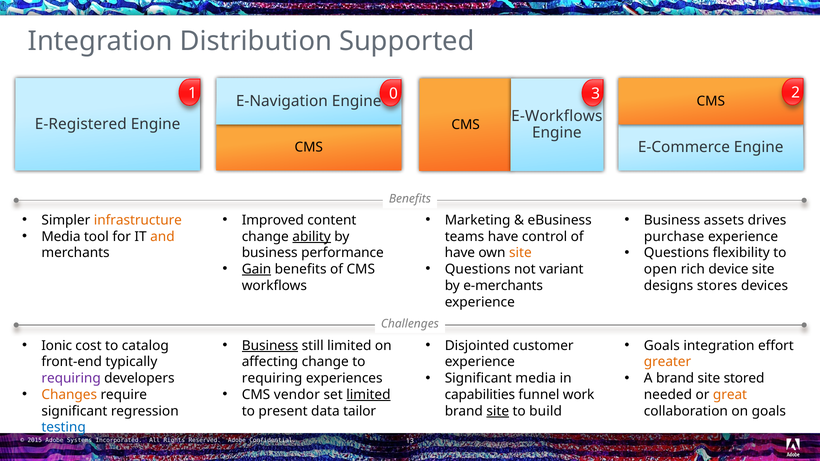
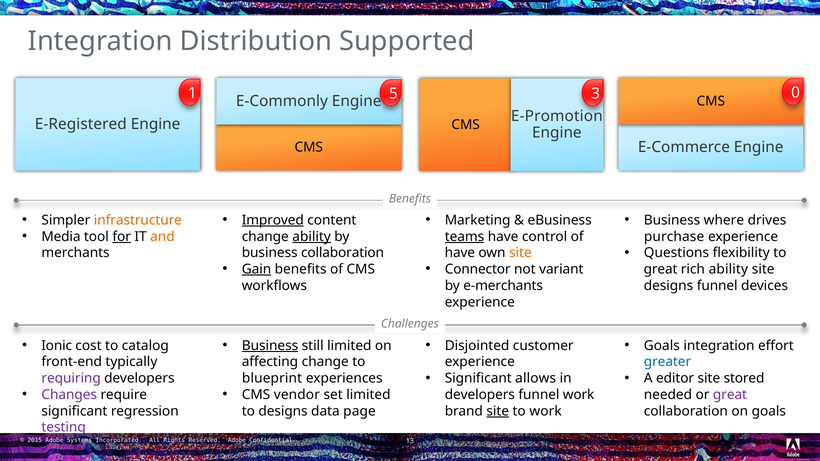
0: 0 -> 5
2: 2 -> 0
E-Navigation: E-Navigation -> E-Commonly
E-Workflows: E-Workflows -> E-Promotion
Improved underline: none -> present
assets: assets -> where
for underline: none -> present
teams underline: none -> present
business performance: performance -> collaboration
Questions at (478, 269): Questions -> Connector
open at (660, 269): open -> great
rich device: device -> ability
designs stores: stores -> funnel
greater colour: orange -> blue
Significant media: media -> allows
A brand: brand -> editor
requiring at (272, 379): requiring -> blueprint
Changes colour: orange -> purple
limited at (368, 395) underline: present -> none
capabilities at (480, 395): capabilities -> developers
great at (730, 395) colour: orange -> purple
to present: present -> designs
tailor: tailor -> page
to build: build -> work
testing colour: blue -> purple
